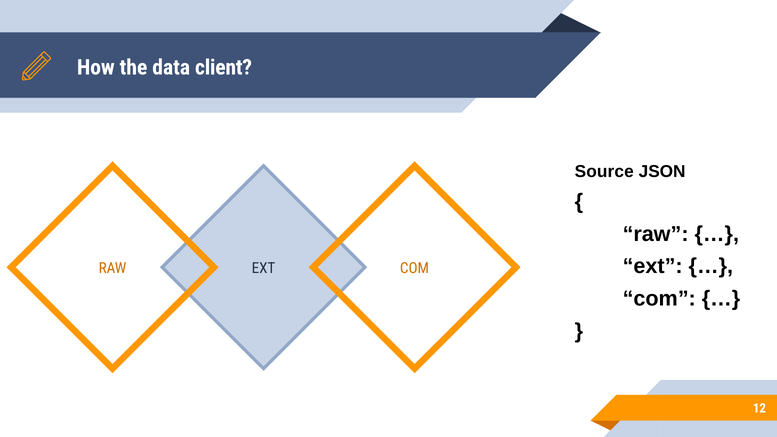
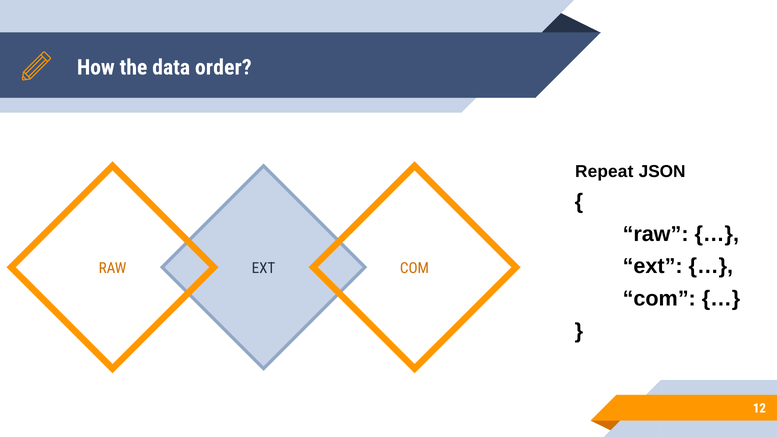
client: client -> order
Source: Source -> Repeat
